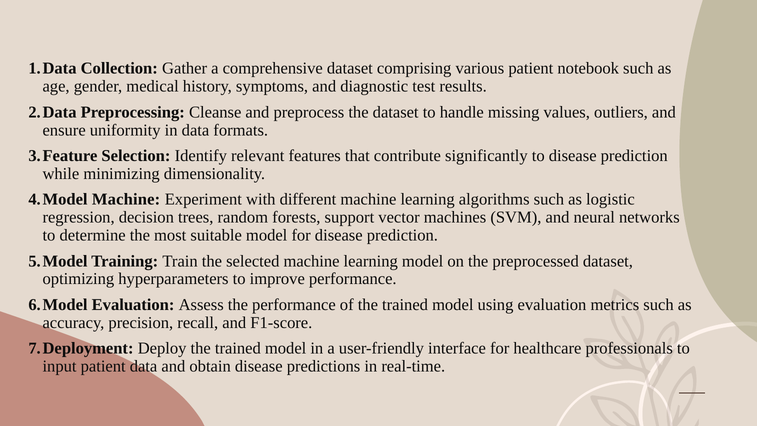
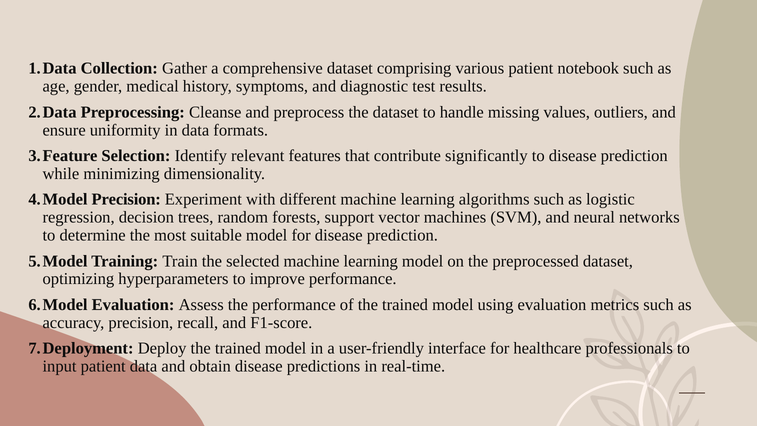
Machine at (126, 199): Machine -> Precision
